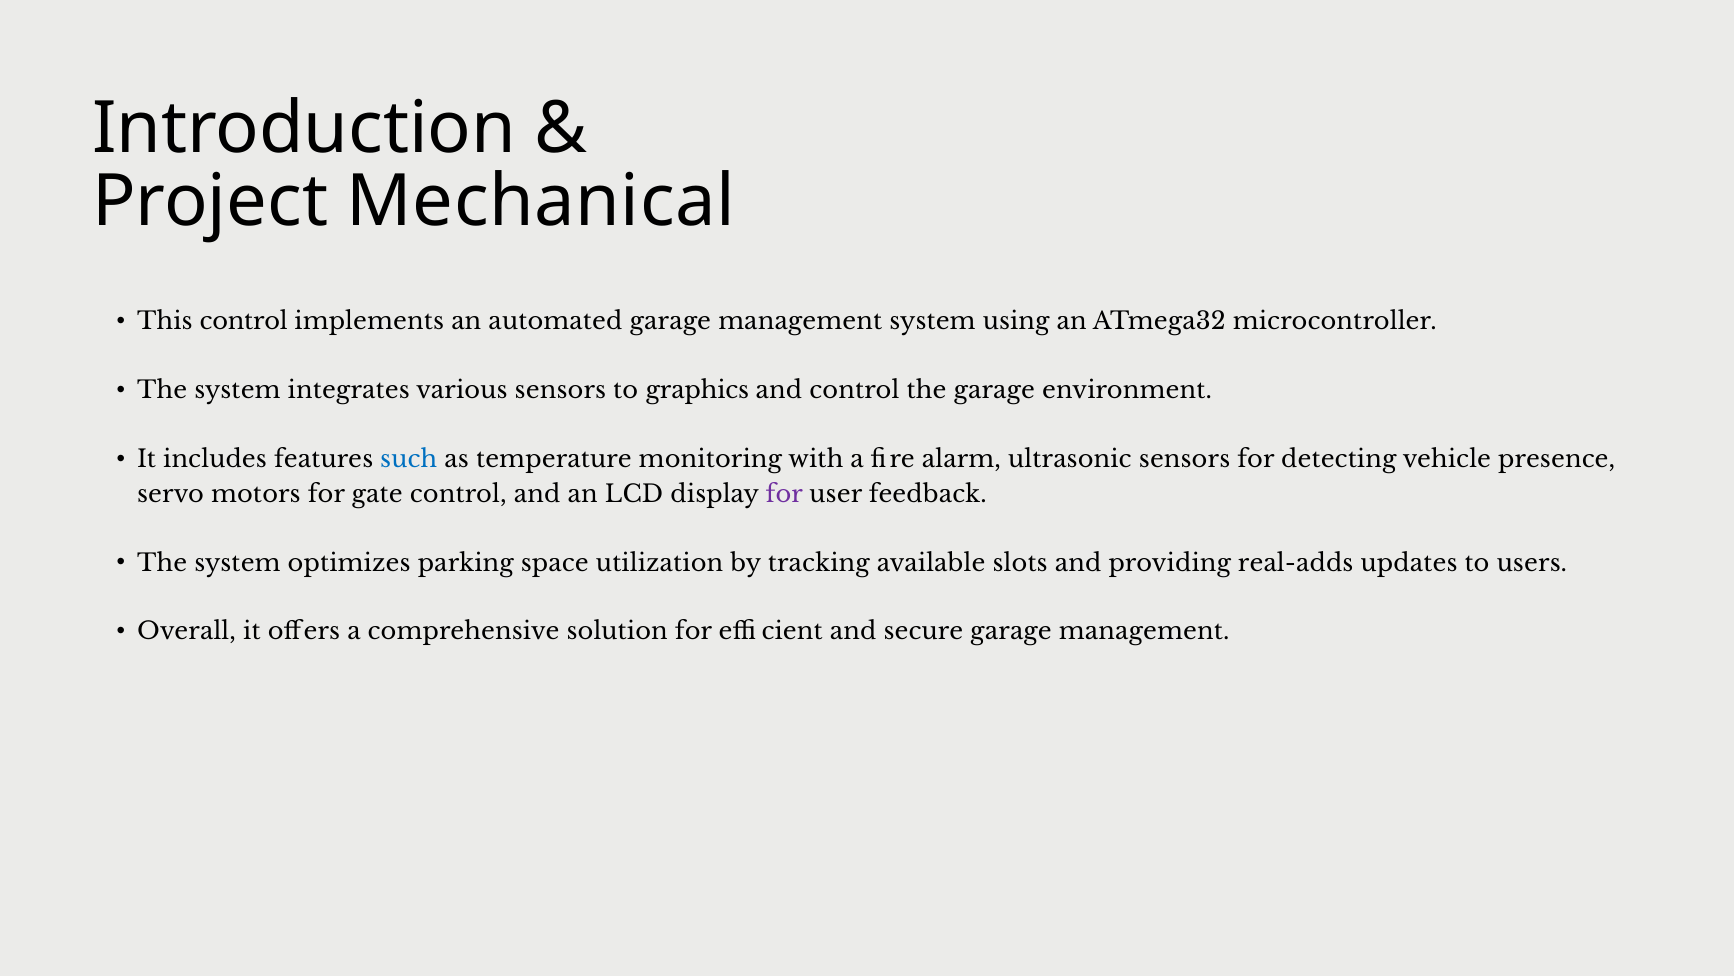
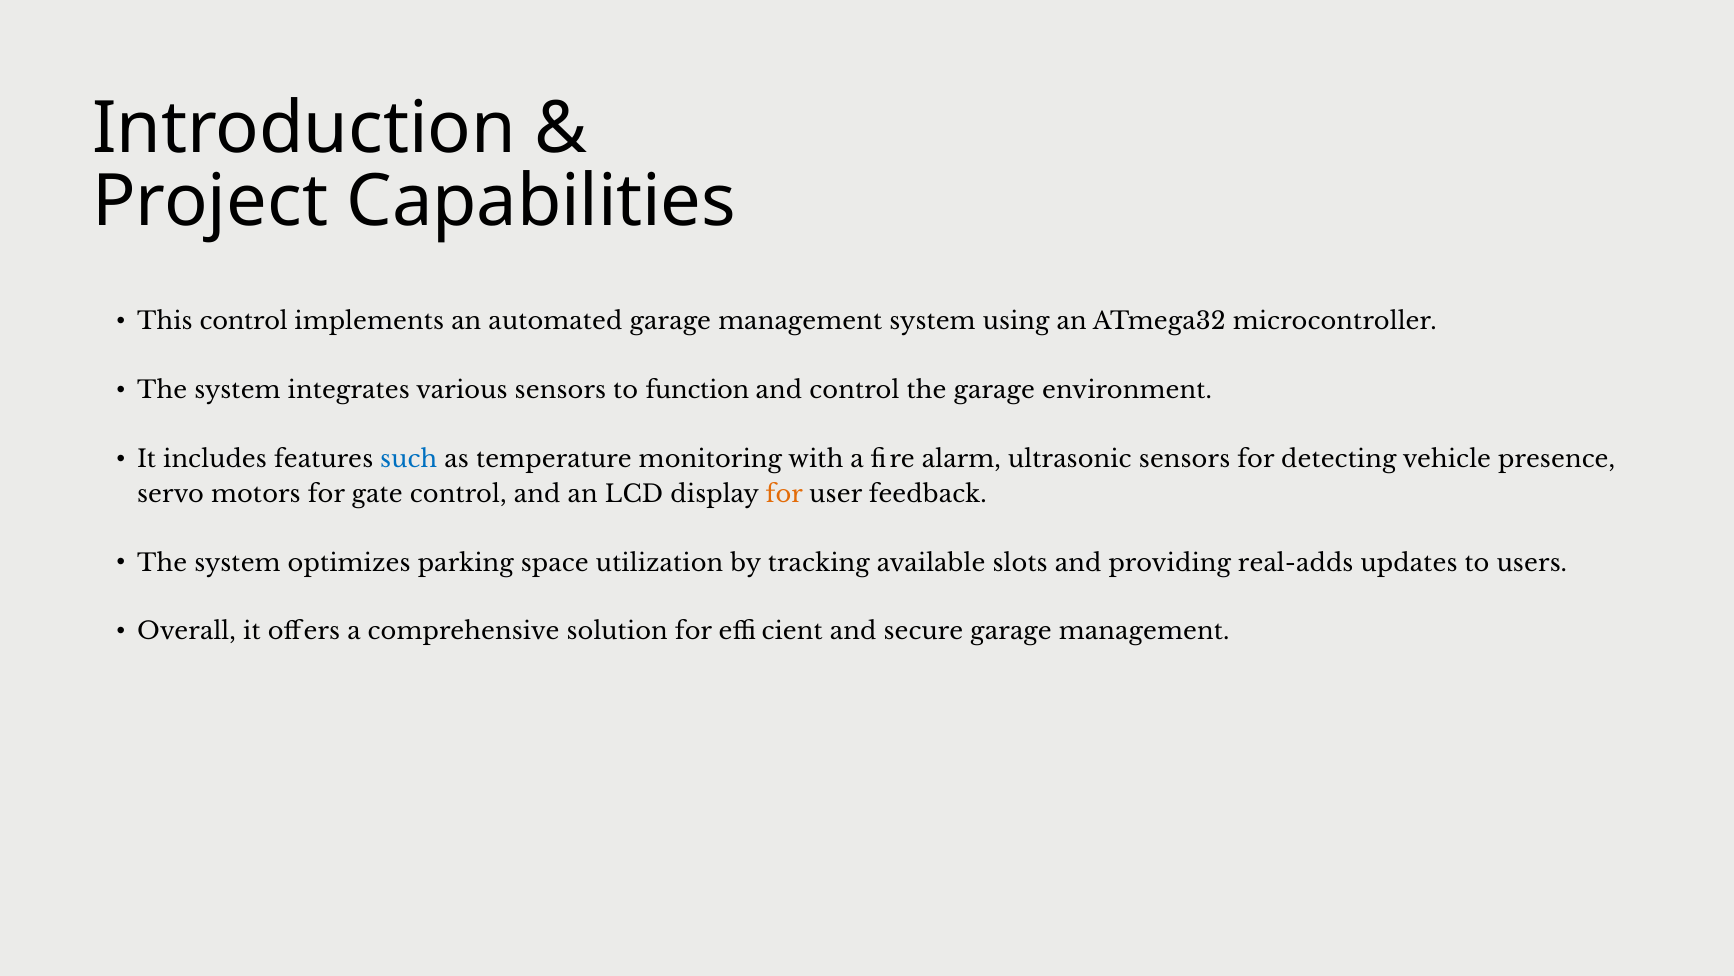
Mechanical: Mechanical -> Capabilities
graphics: graphics -> function
for at (784, 494) colour: purple -> orange
